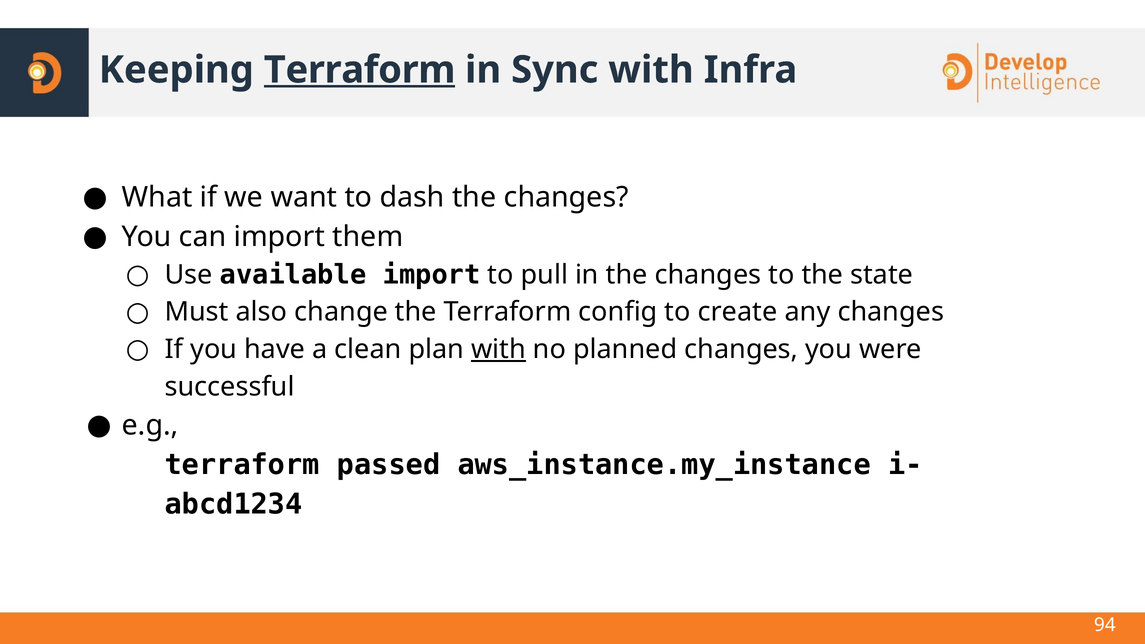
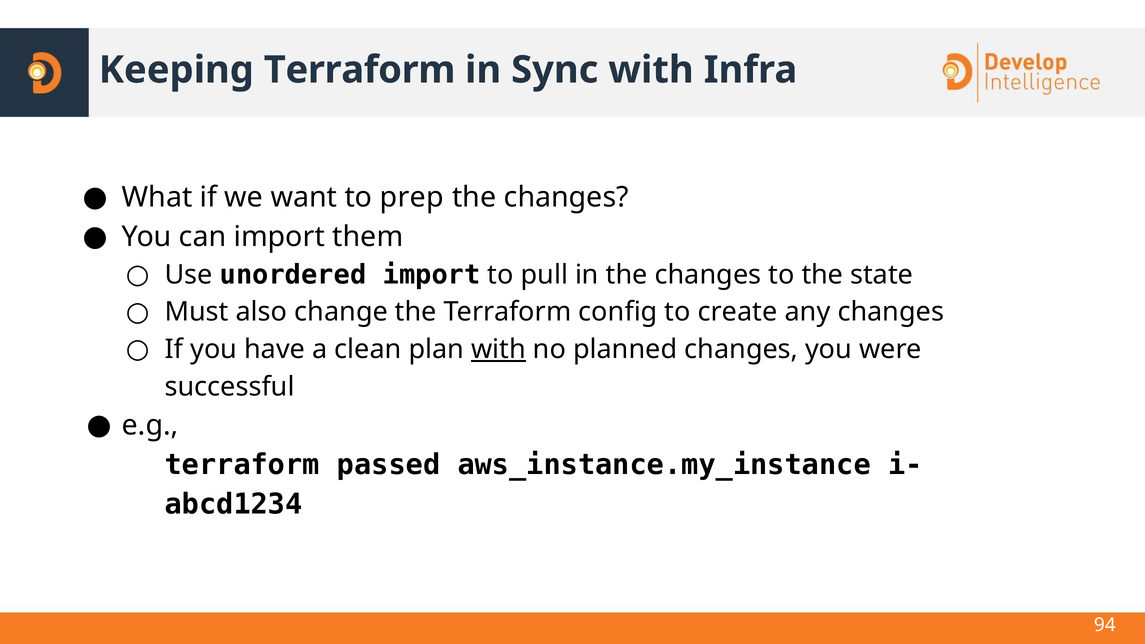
Terraform at (360, 70) underline: present -> none
dash: dash -> prep
available: available -> unordered
